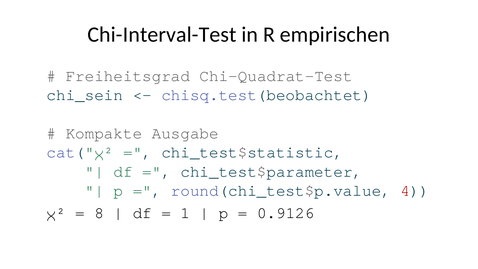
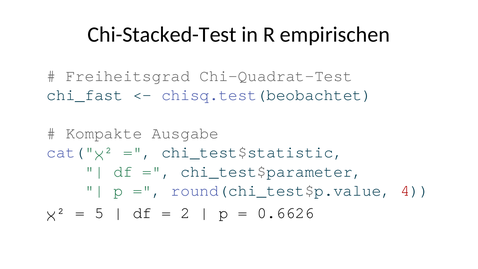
Chi-Interval-Test: Chi-Interval-Test -> Chi-Stacked-Test
chi_sein: chi_sein -> chi_fast
8: 8 -> 5
1: 1 -> 2
0.9126: 0.9126 -> 0.6626
